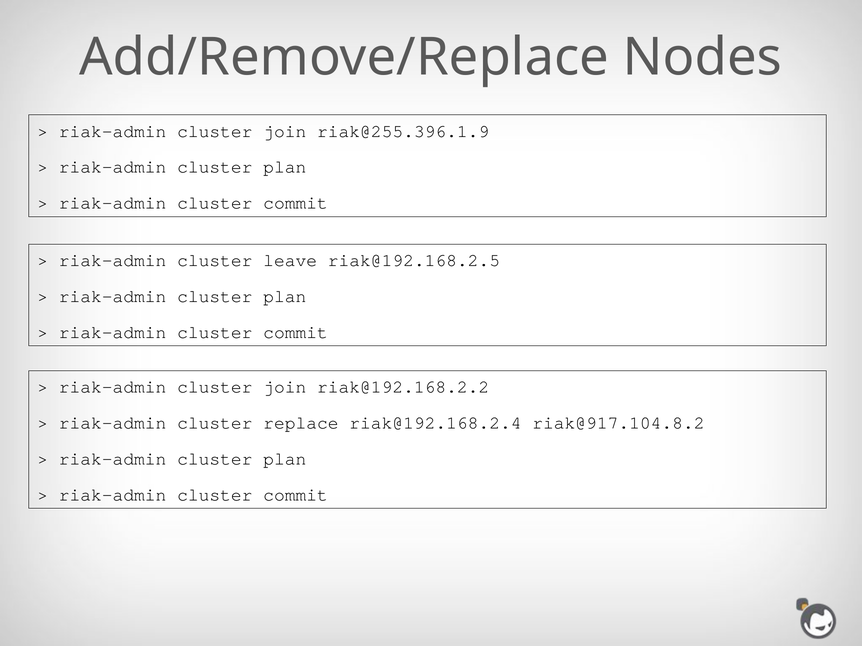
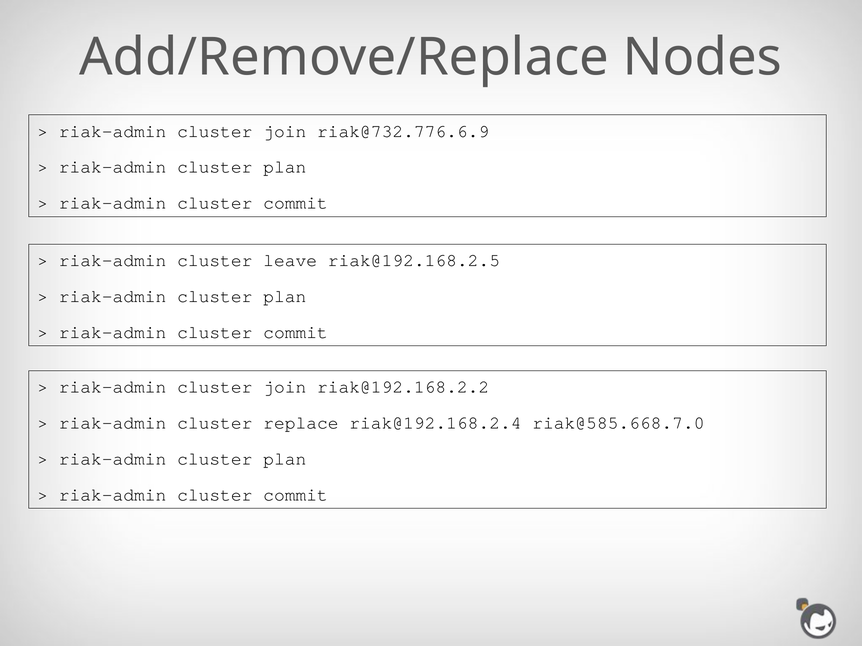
riak@255.396.1.9: riak@255.396.1.9 -> riak@732.776.6.9
riak@917.104.8.2: riak@917.104.8.2 -> riak@585.668.7.0
